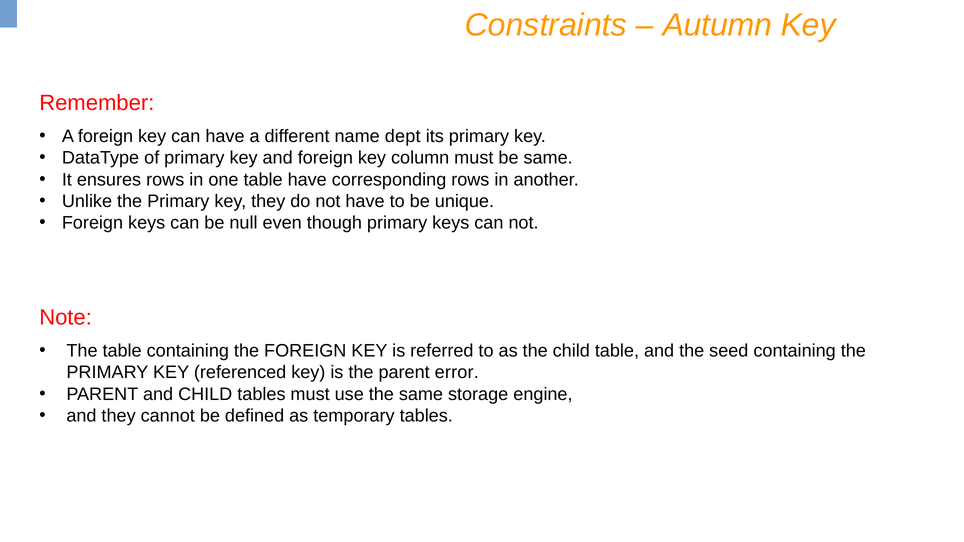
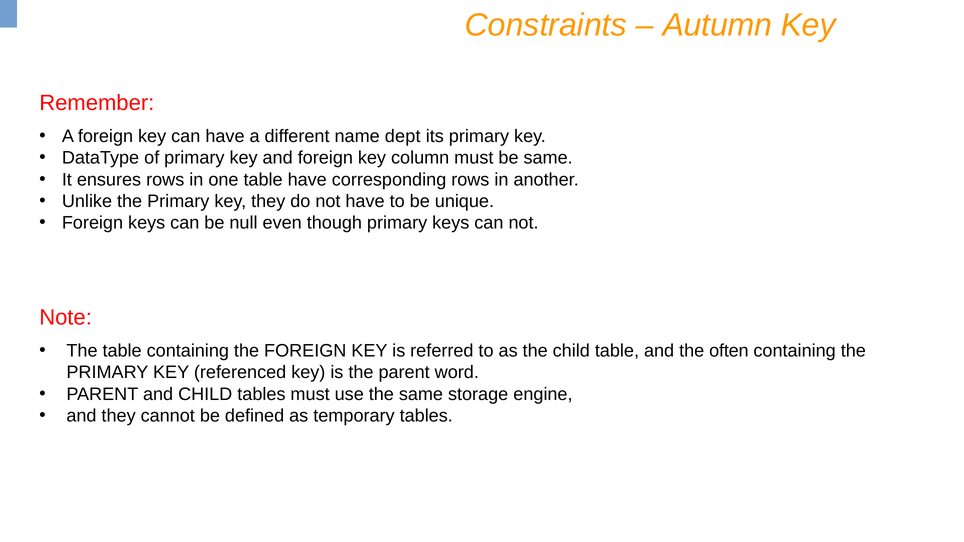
seed: seed -> often
error: error -> word
